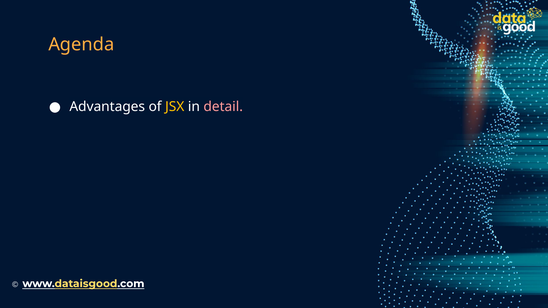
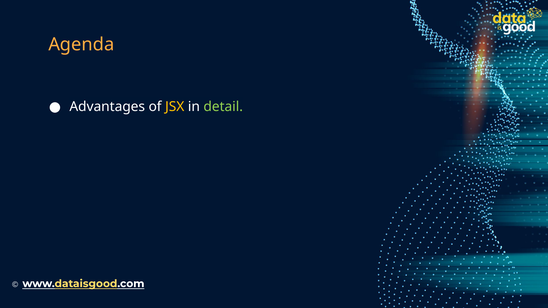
detail colour: pink -> light green
